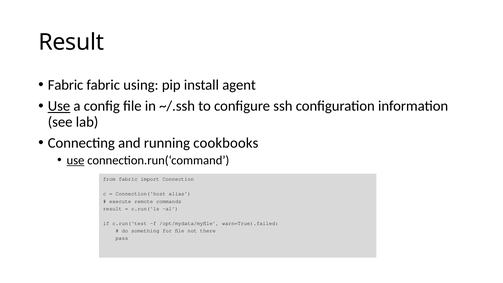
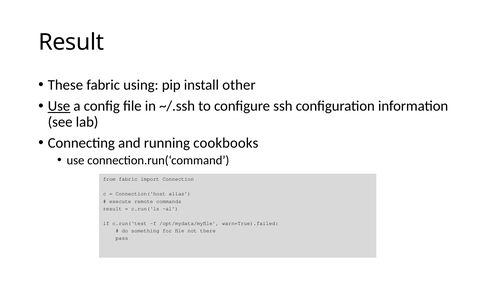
Fabric at (66, 85): Fabric -> These
agent: agent -> other
use at (76, 160) underline: present -> none
